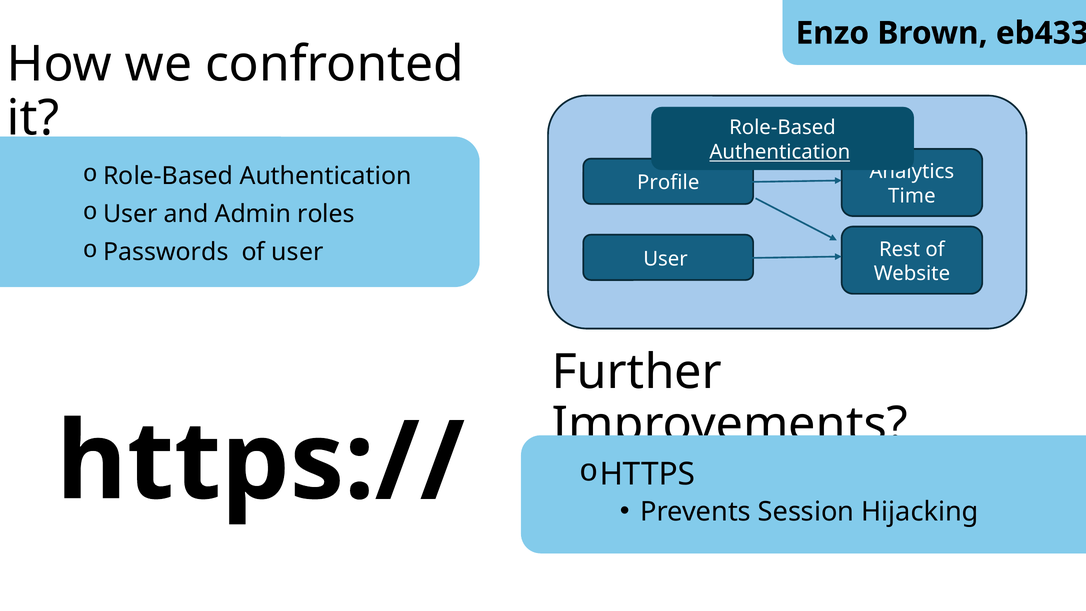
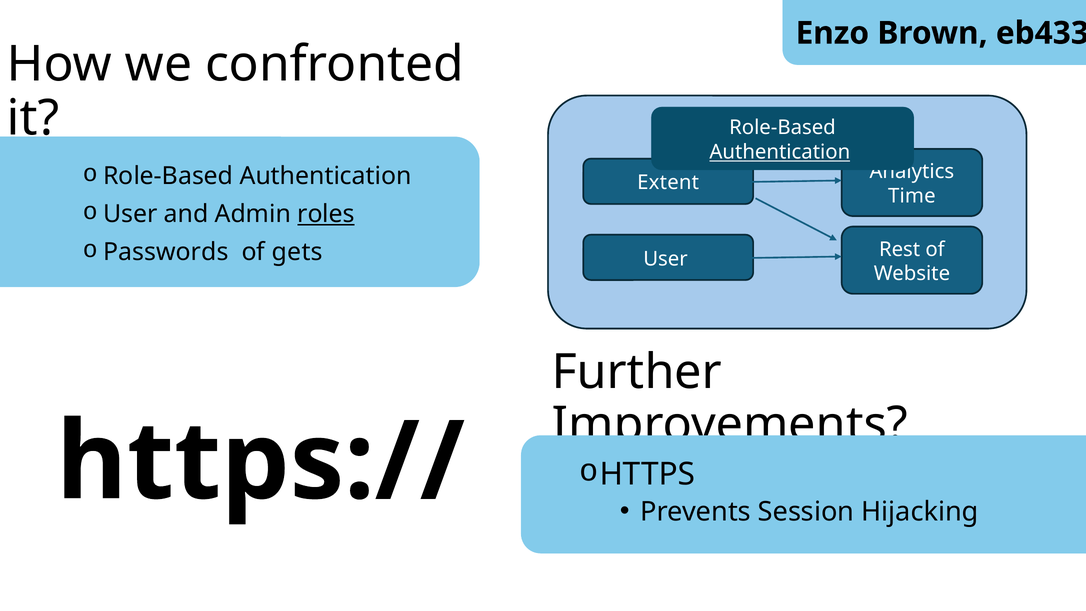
Profile: Profile -> Extent
roles underline: none -> present
of user: user -> gets
